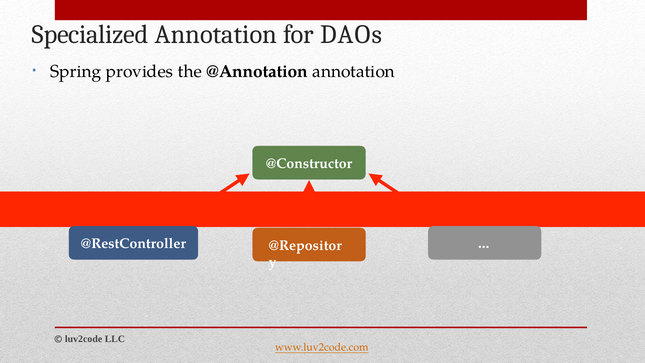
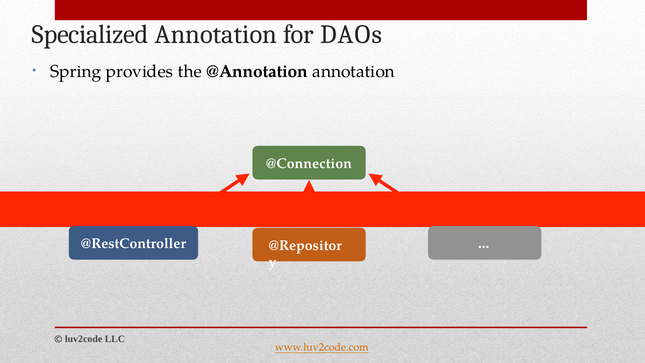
@Constructor: @Constructor -> @Connection
